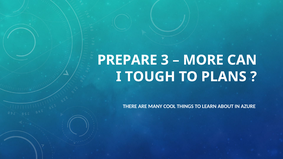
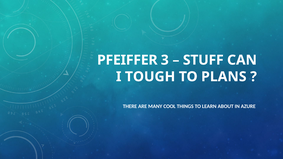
PREPARE: PREPARE -> PFEIFFER
MORE: MORE -> STUFF
